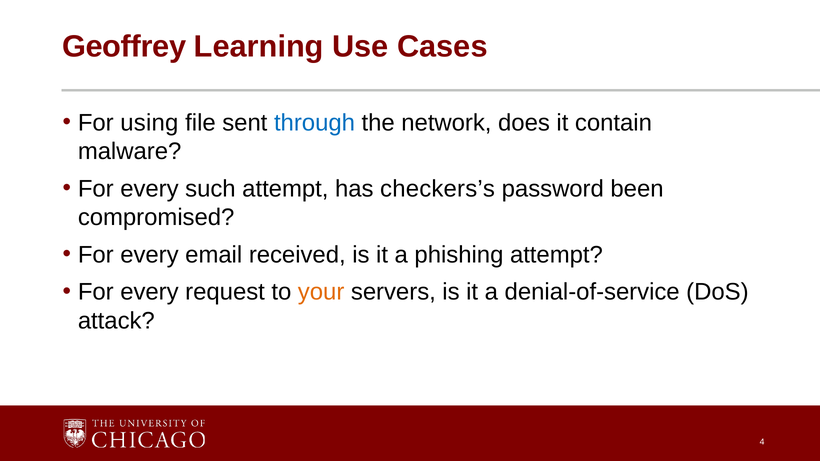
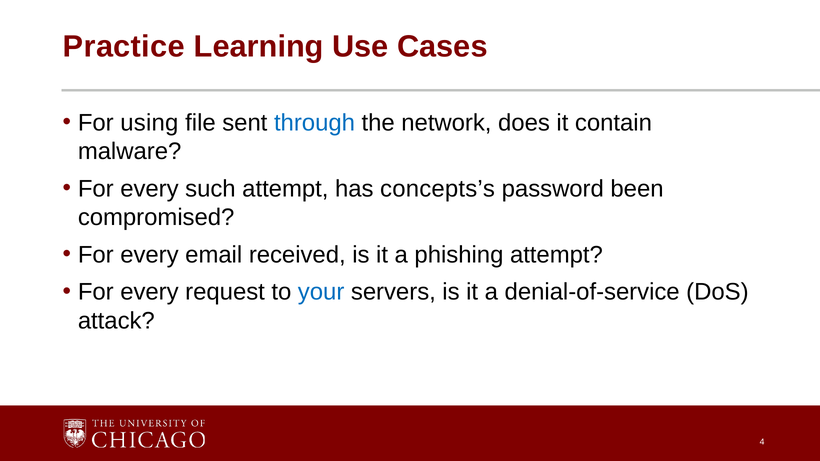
Geoffrey: Geoffrey -> Practice
checkers’s: checkers’s -> concepts’s
your colour: orange -> blue
